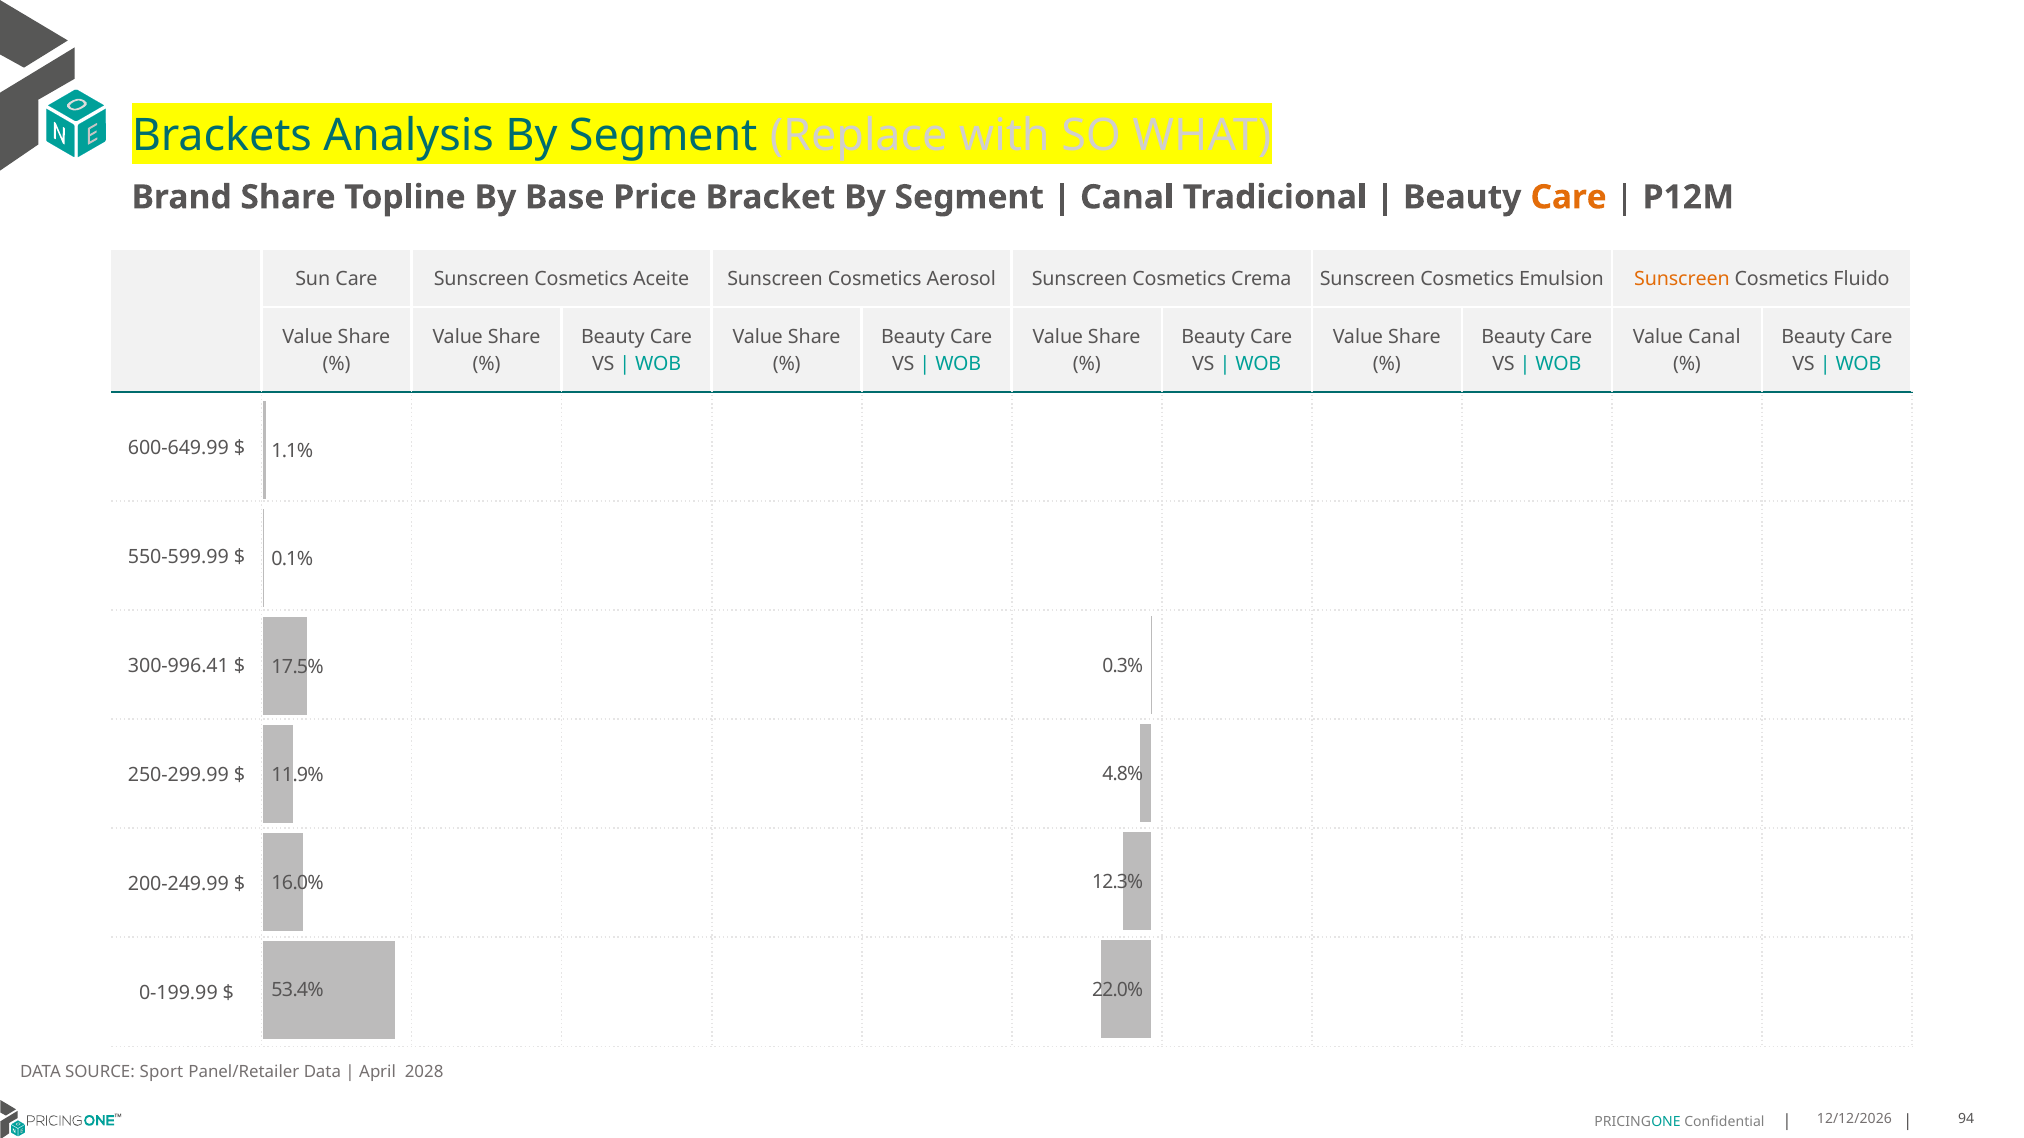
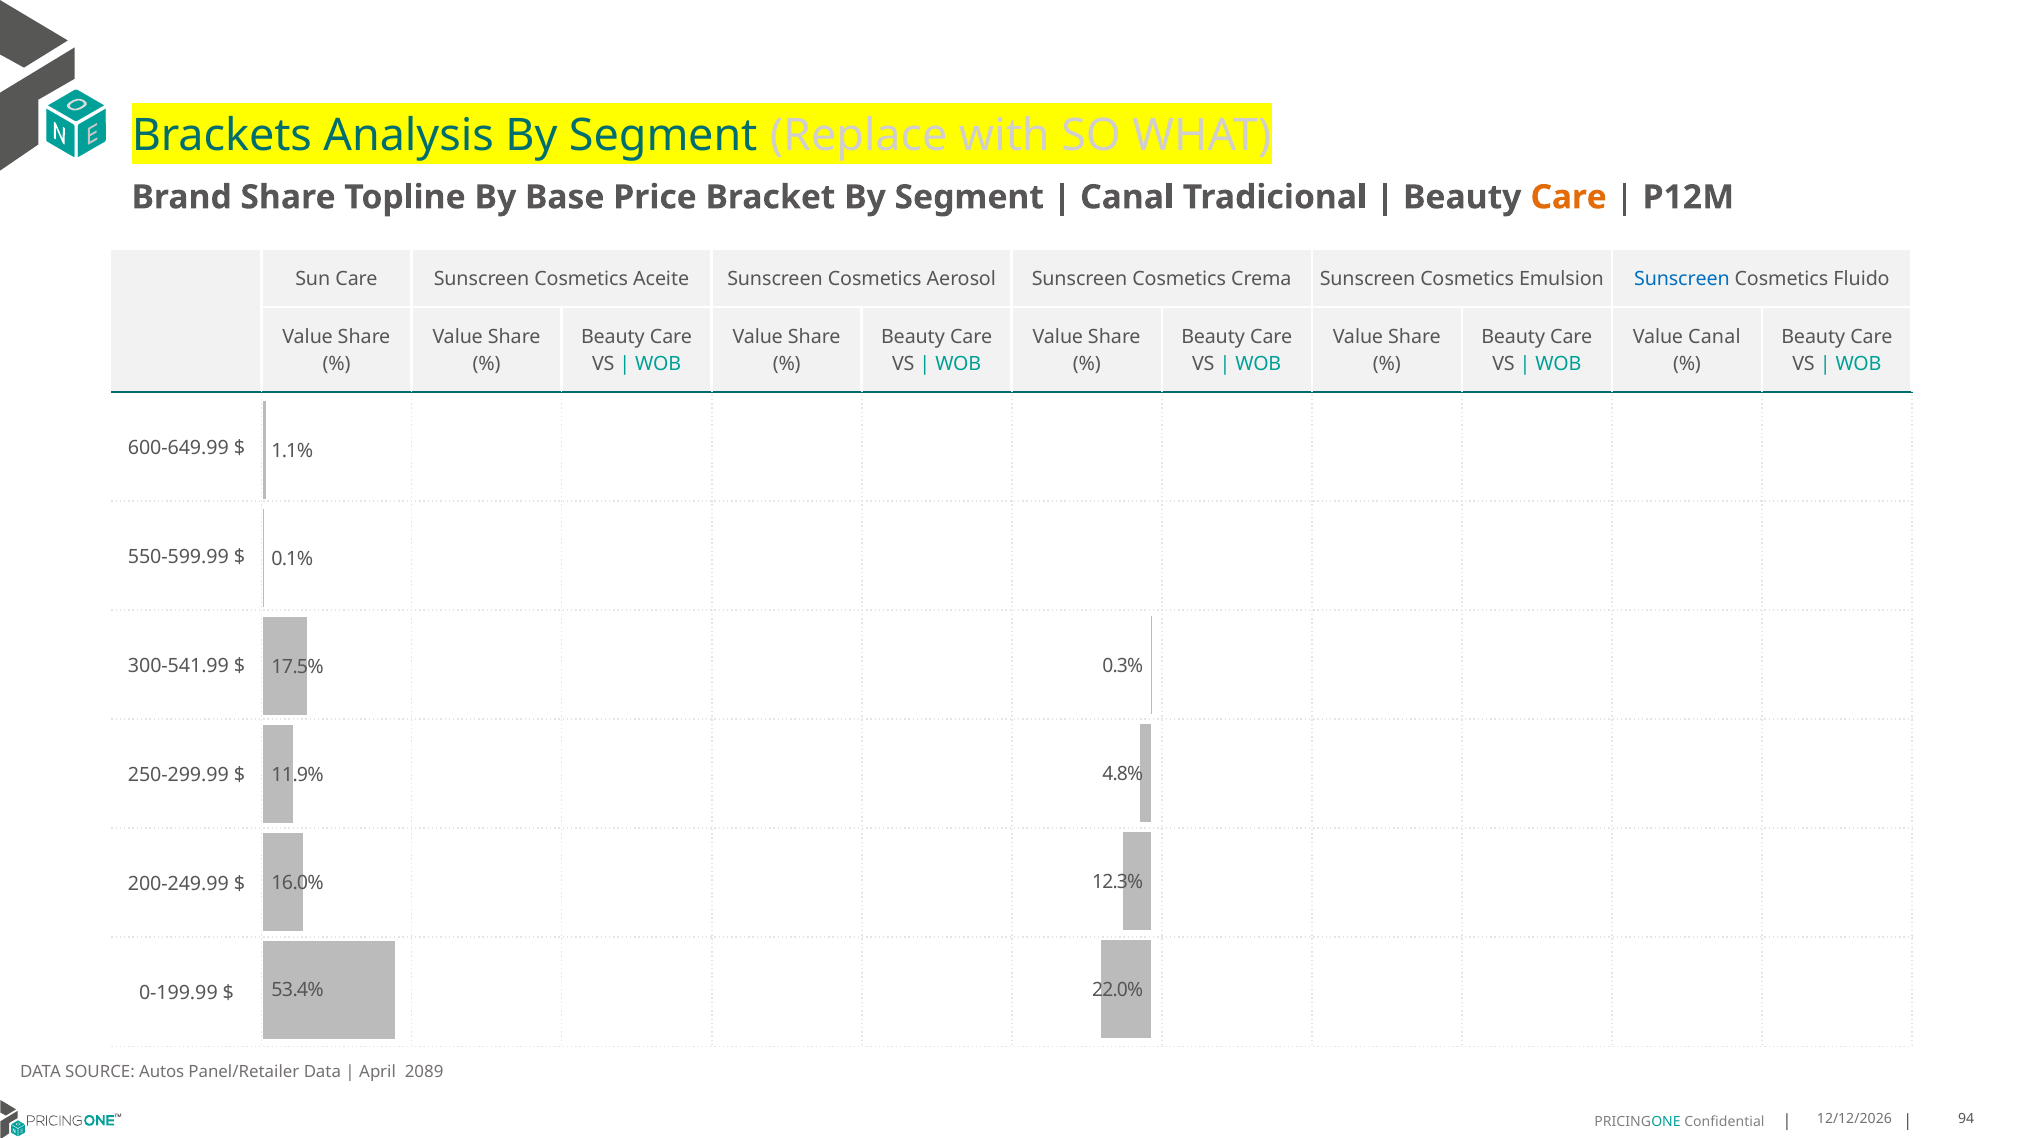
Sunscreen at (1682, 279) colour: orange -> blue
300-996.41: 300-996.41 -> 300-541.99
Sport: Sport -> Autos
2028: 2028 -> 2089
